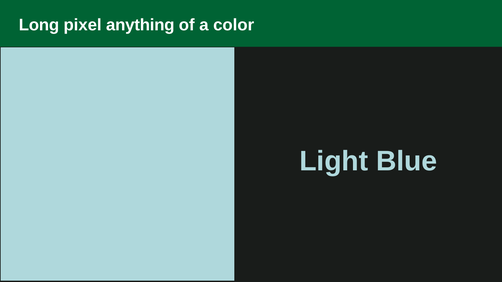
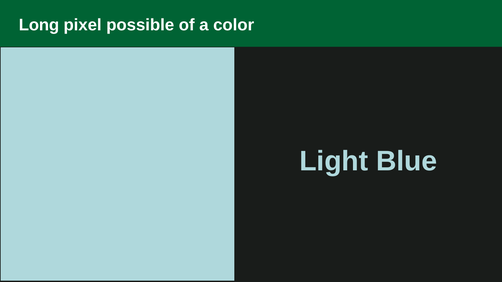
anything: anything -> possible
